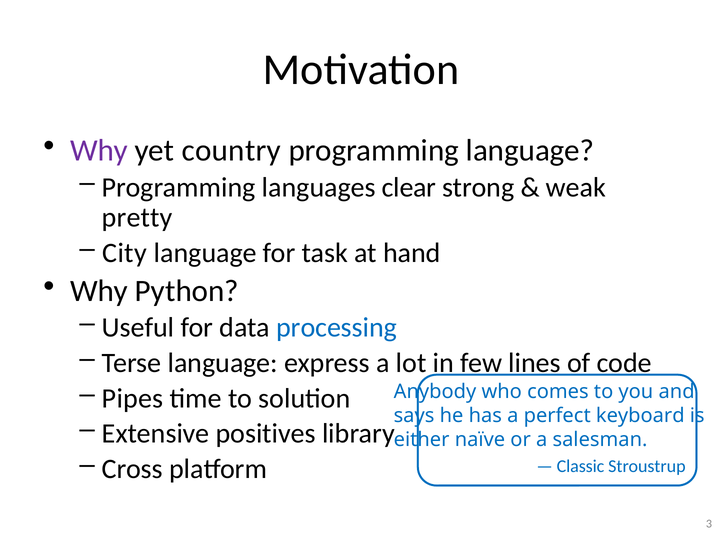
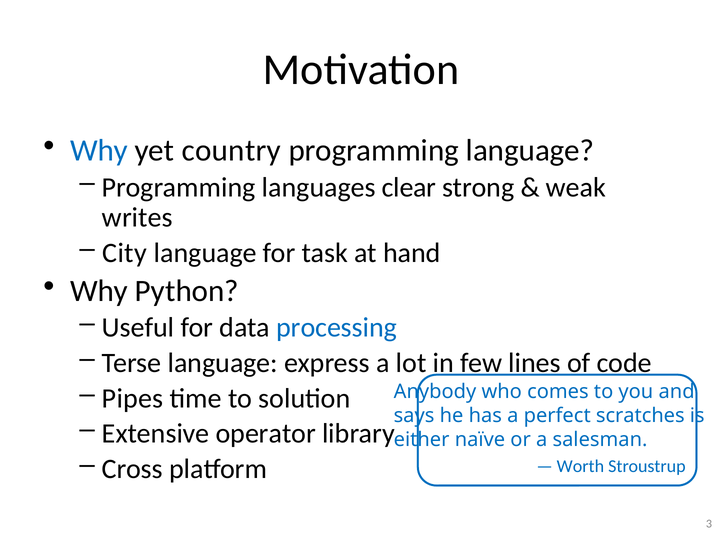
Why at (99, 151) colour: purple -> blue
pretty: pretty -> writes
keyboard: keyboard -> scratches
positives: positives -> operator
Classic: Classic -> Worth
